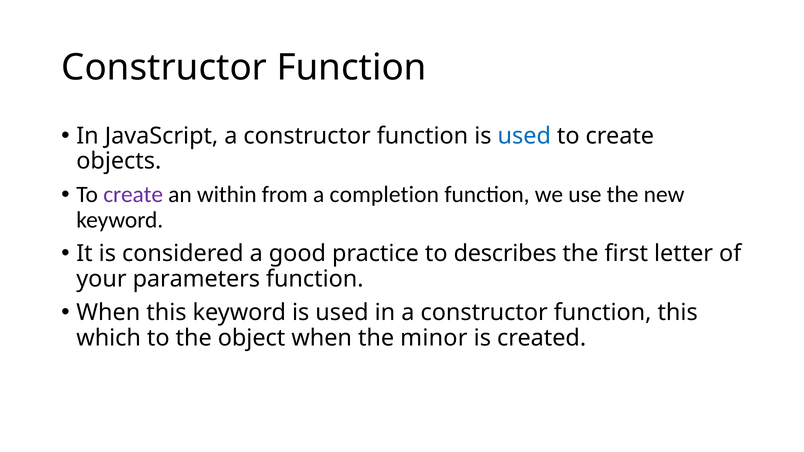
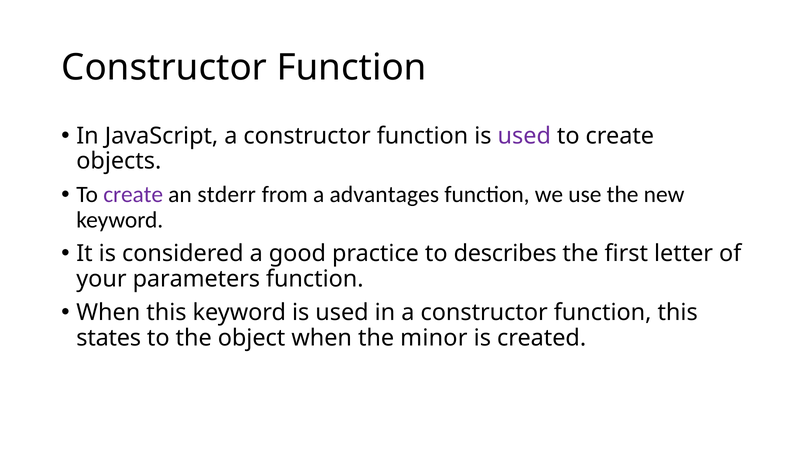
used at (524, 136) colour: blue -> purple
within: within -> stderr
completion: completion -> advantages
which: which -> states
